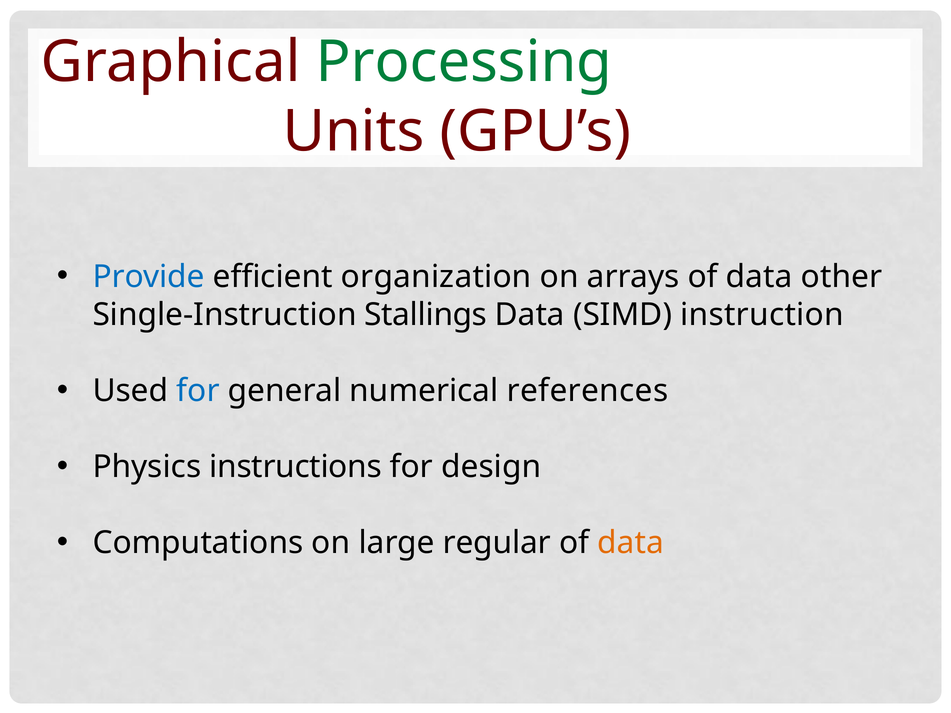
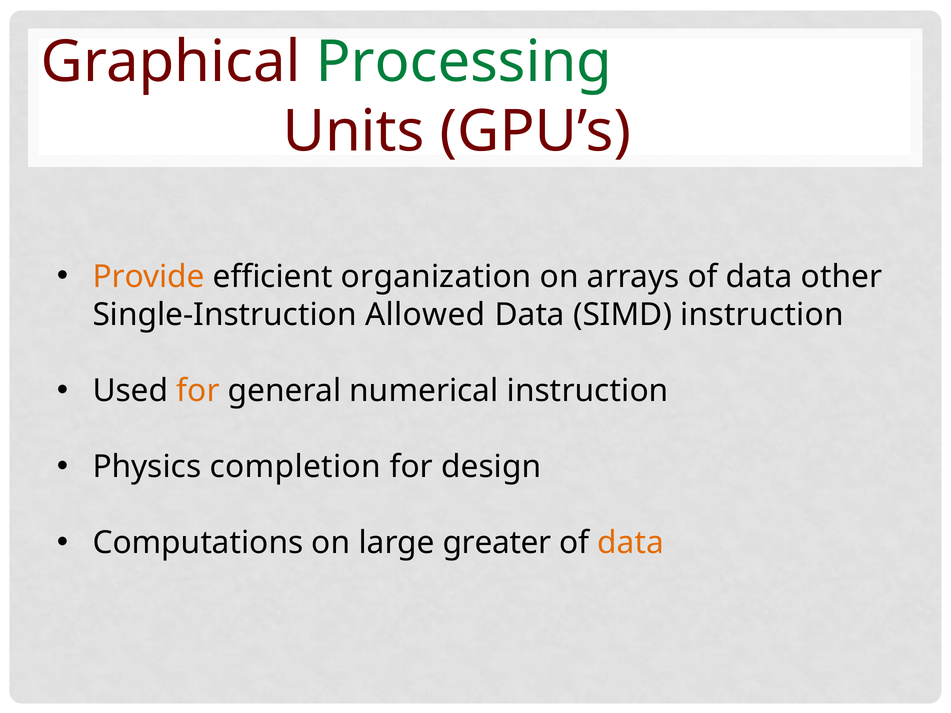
Provide colour: blue -> orange
Stallings: Stallings -> Allowed
for at (198, 391) colour: blue -> orange
numerical references: references -> instruction
instructions: instructions -> completion
regular: regular -> greater
